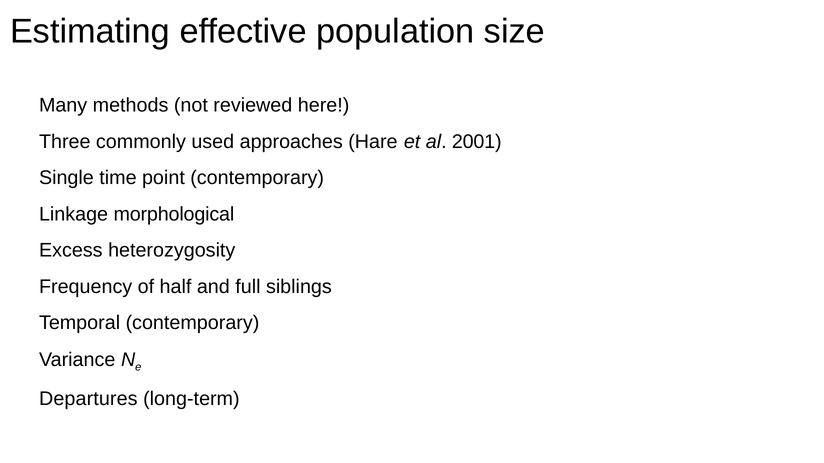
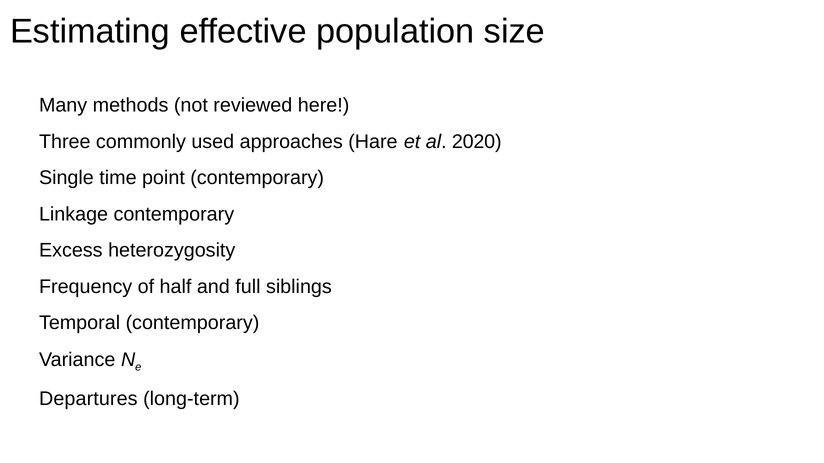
2001: 2001 -> 2020
Linkage morphological: morphological -> contemporary
